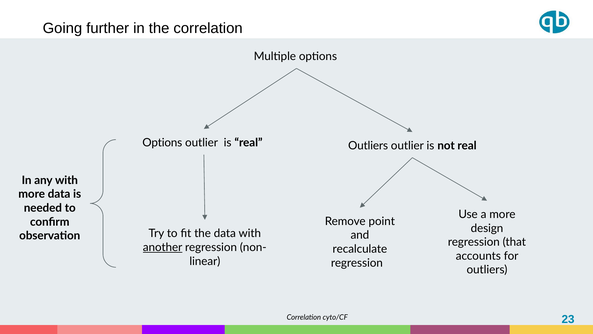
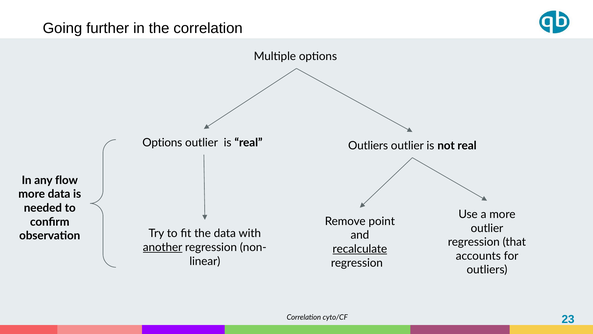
any with: with -> flow
design at (487, 228): design -> outlier
recalculate underline: none -> present
